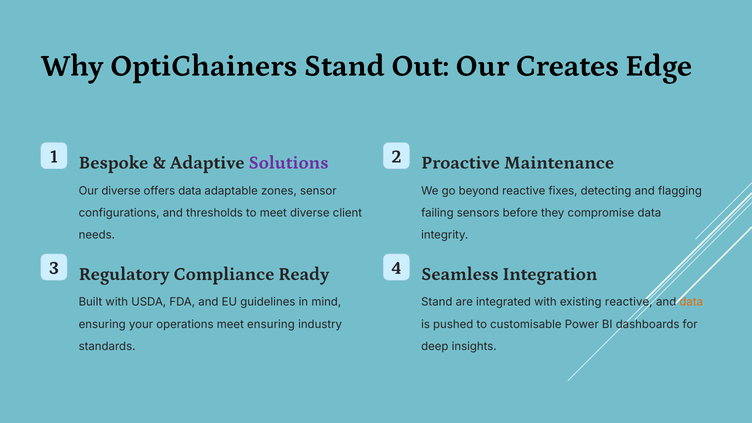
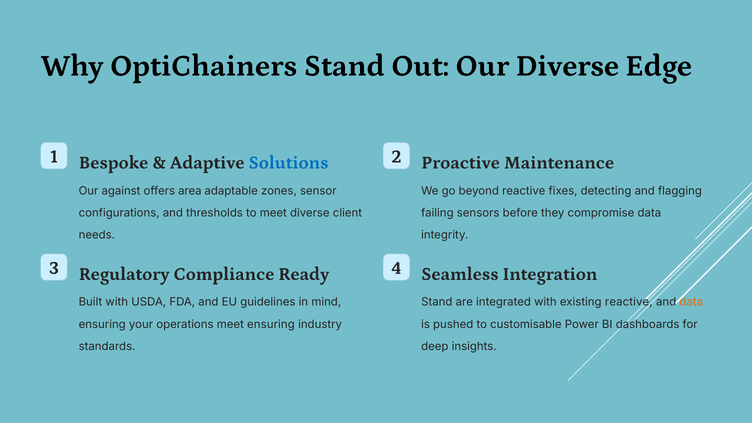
Our Creates: Creates -> Diverse
Solutions colour: purple -> blue
Our diverse: diverse -> against
offers data: data -> area
